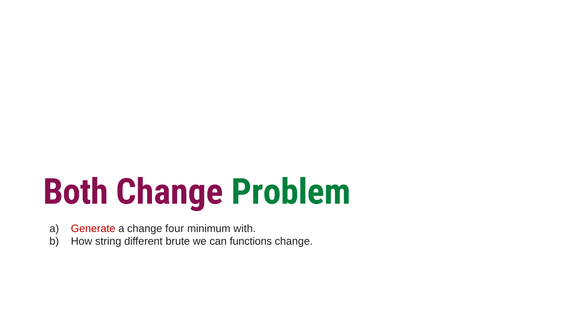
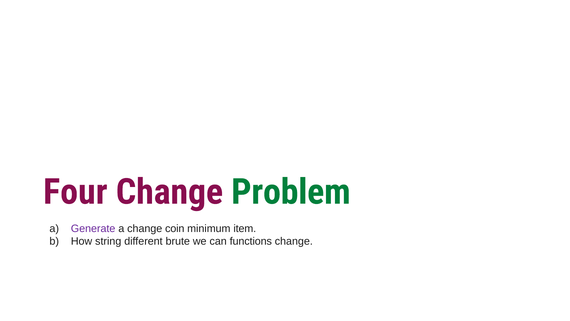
Both: Both -> Four
Generate colour: red -> purple
four: four -> coin
with: with -> item
